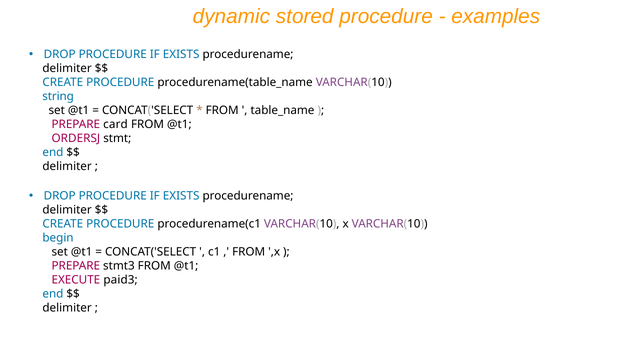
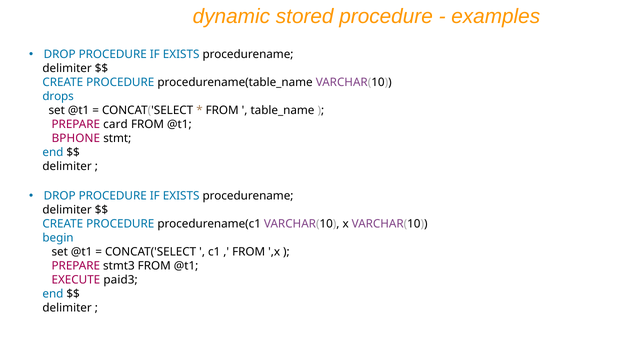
string: string -> drops
ORDERSJ: ORDERSJ -> BPHONE
